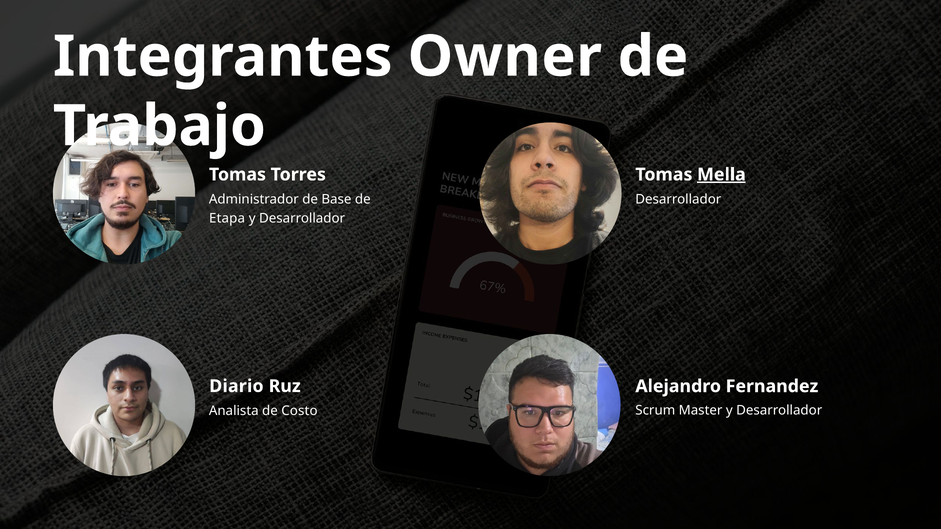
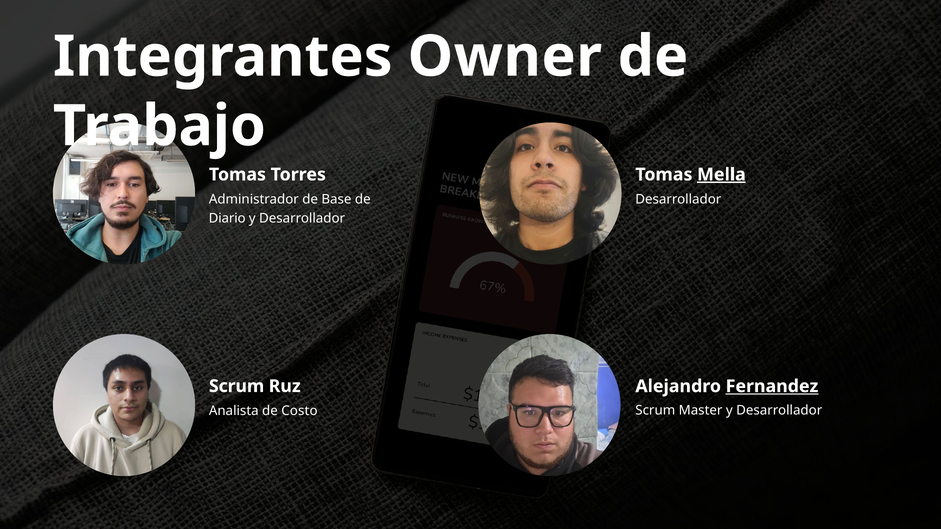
Etapa: Etapa -> Diario
Diario at (236, 386): Diario -> Scrum
Fernandez underline: none -> present
